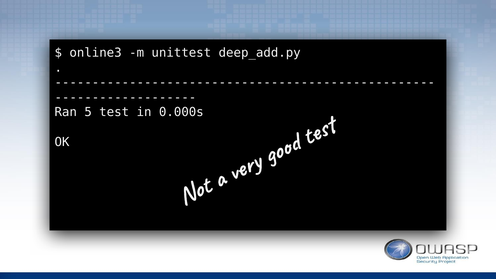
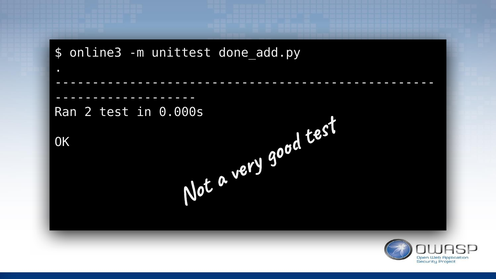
deep_add.py: deep_add.py -> done_add.py
5: 5 -> 2
